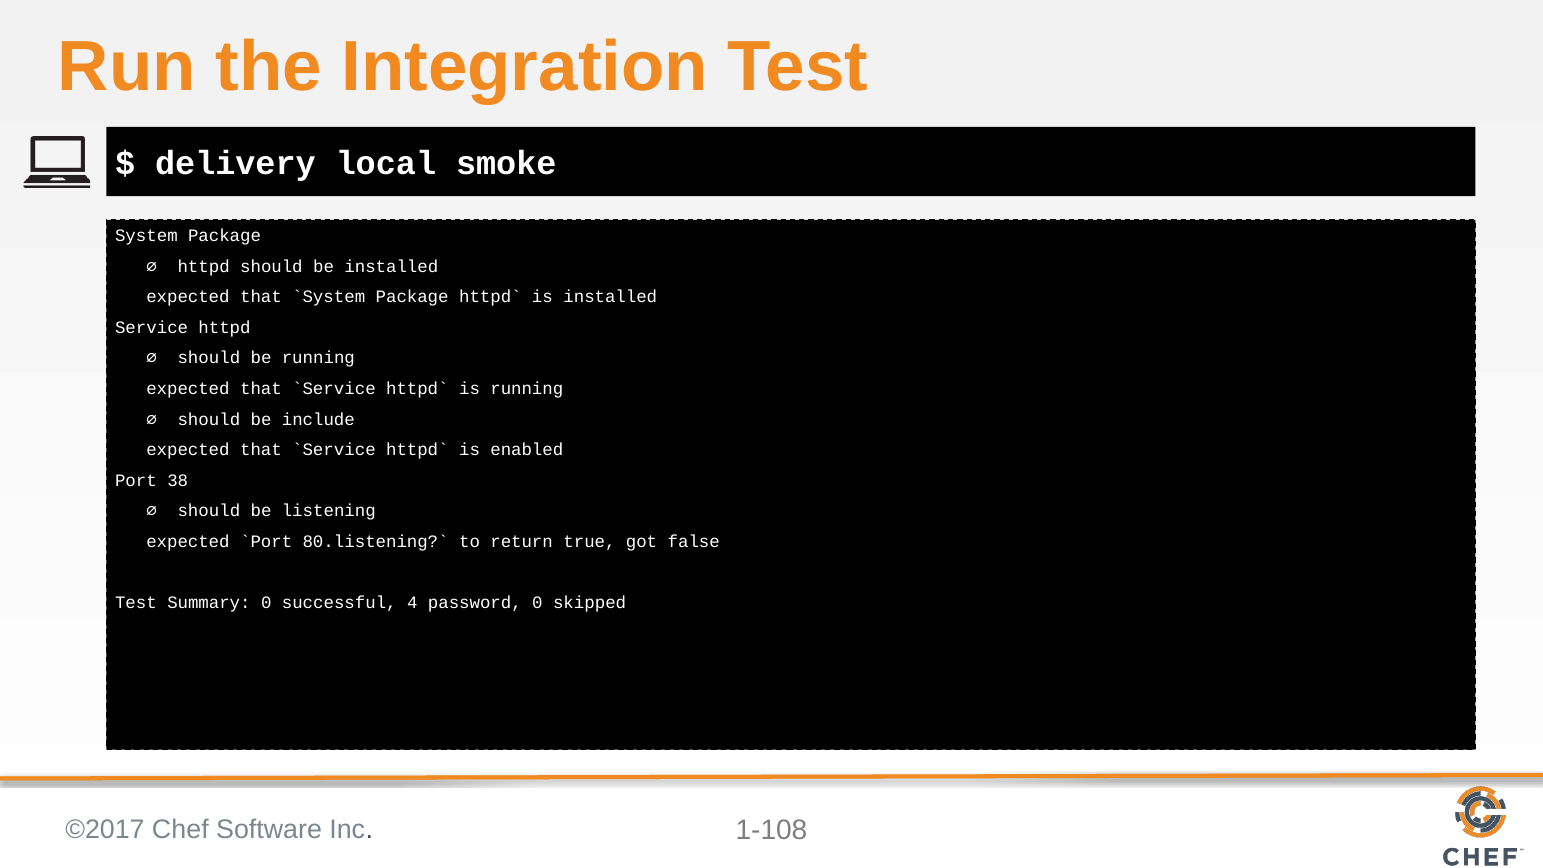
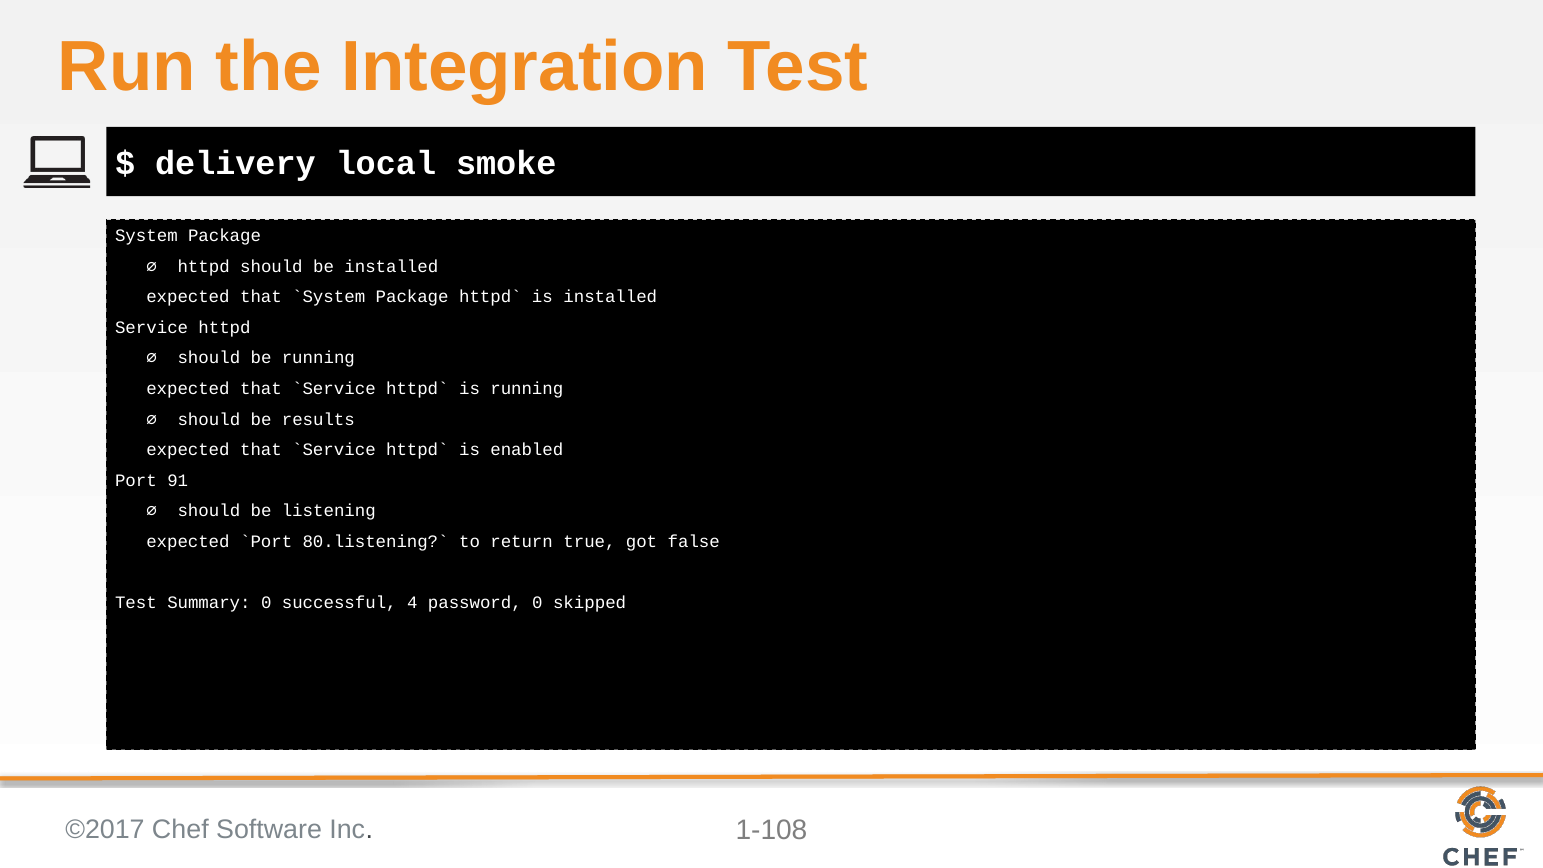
include: include -> results
38: 38 -> 91
